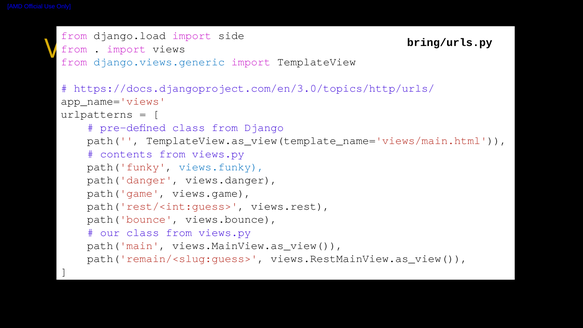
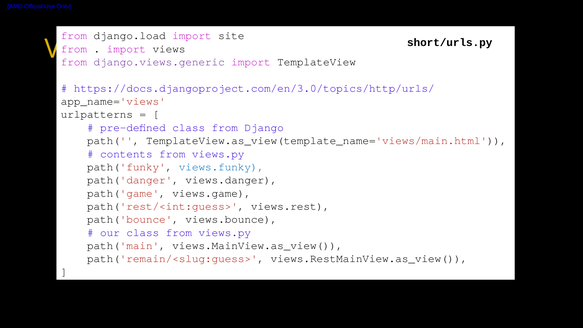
side: side -> site
bring/urls.py: bring/urls.py -> short/urls.py
django.views.generic colour: blue -> purple
